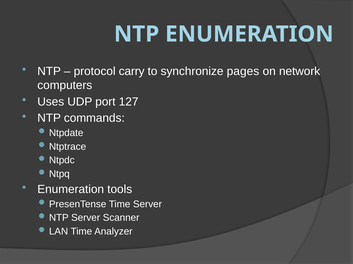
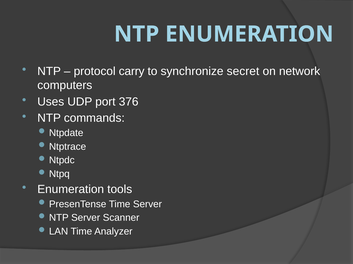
pages: pages -> secret
127: 127 -> 376
